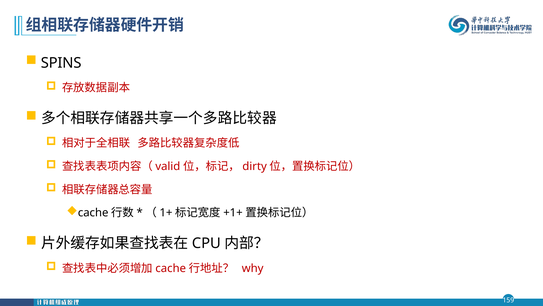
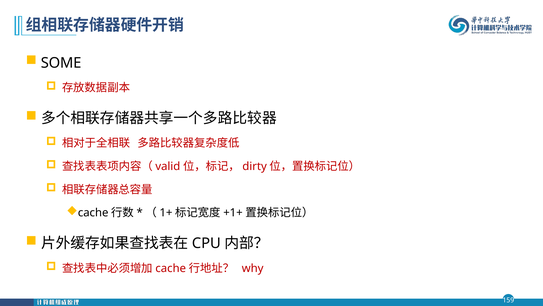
SPINS: SPINS -> SOME
